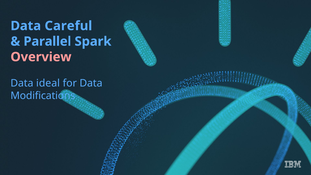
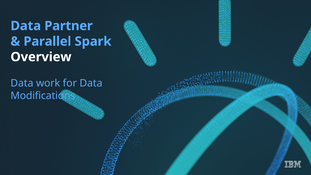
Careful: Careful -> Partner
Overview colour: pink -> white
ideal: ideal -> work
